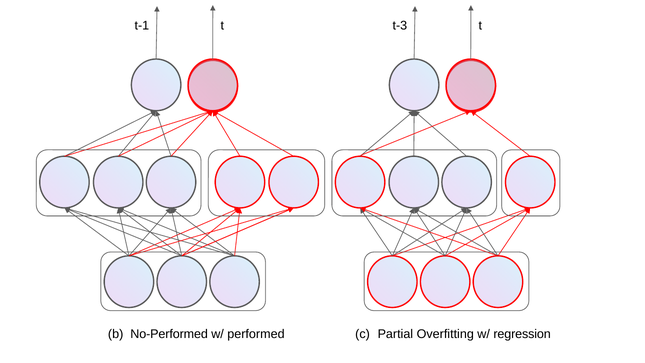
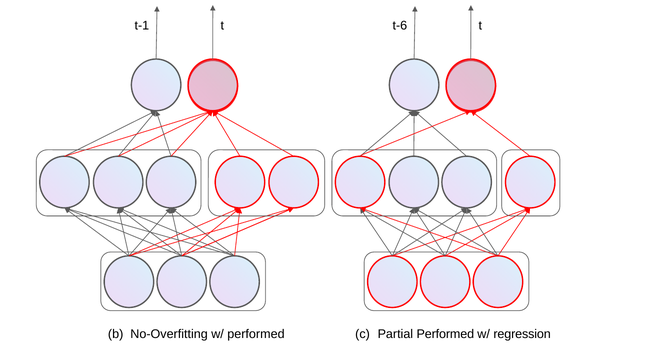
t-3: t-3 -> t-6
No-Performed: No-Performed -> No-Overfitting
Partial Overfitting: Overfitting -> Performed
